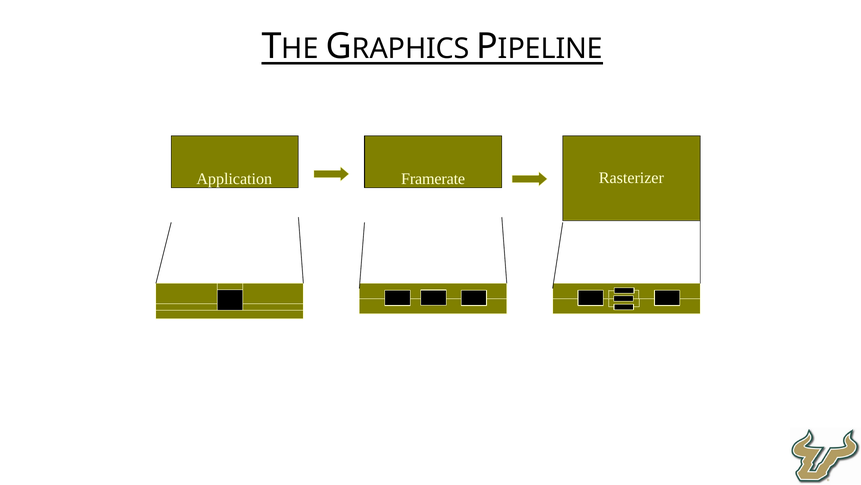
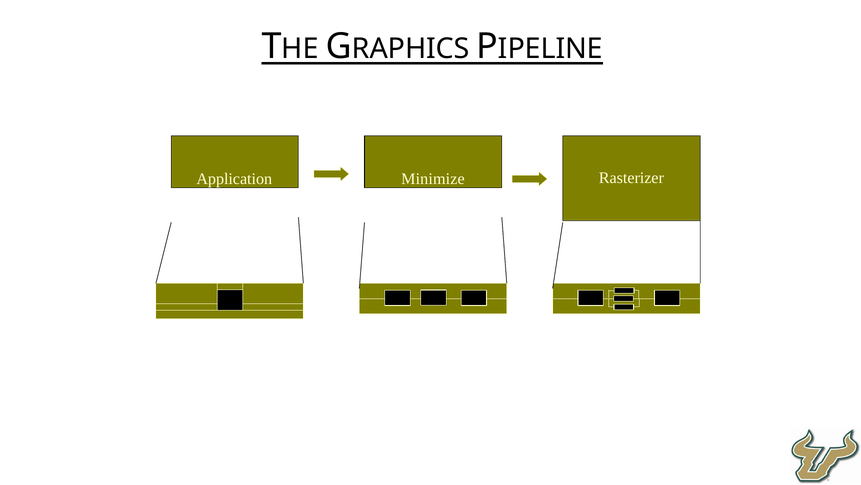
Framerate: Framerate -> Minimize
